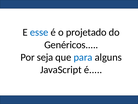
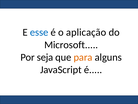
projetado: projetado -> aplicação
Genéricos: Genéricos -> Microsoft
para colour: blue -> orange
